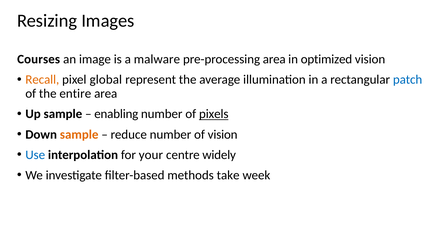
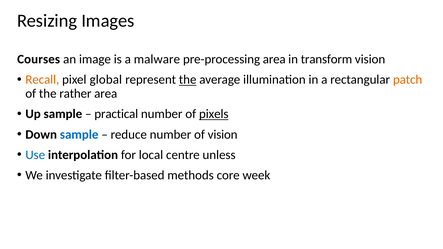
optimized: optimized -> transform
the at (188, 80) underline: none -> present
patch colour: blue -> orange
entire: entire -> rather
enabling: enabling -> practical
sample at (79, 135) colour: orange -> blue
your: your -> local
widely: widely -> unless
take: take -> core
